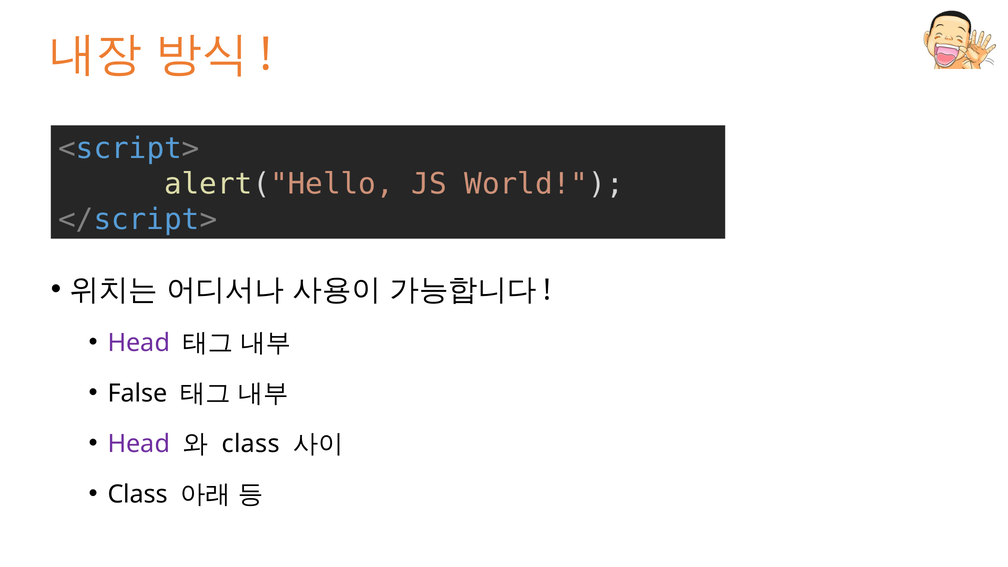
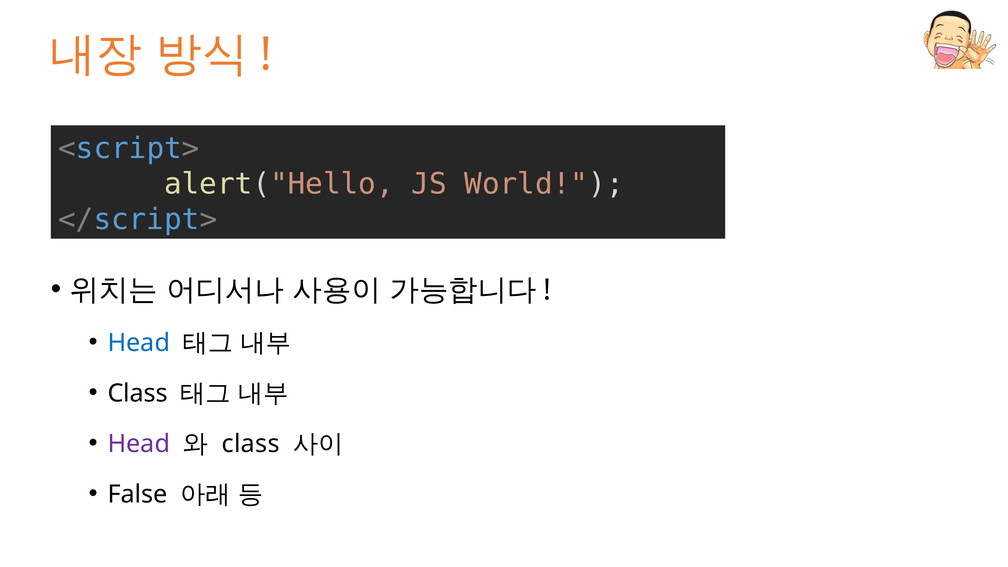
Head at (139, 343) colour: purple -> blue
False at (138, 393): False -> Class
Class at (138, 495): Class -> False
